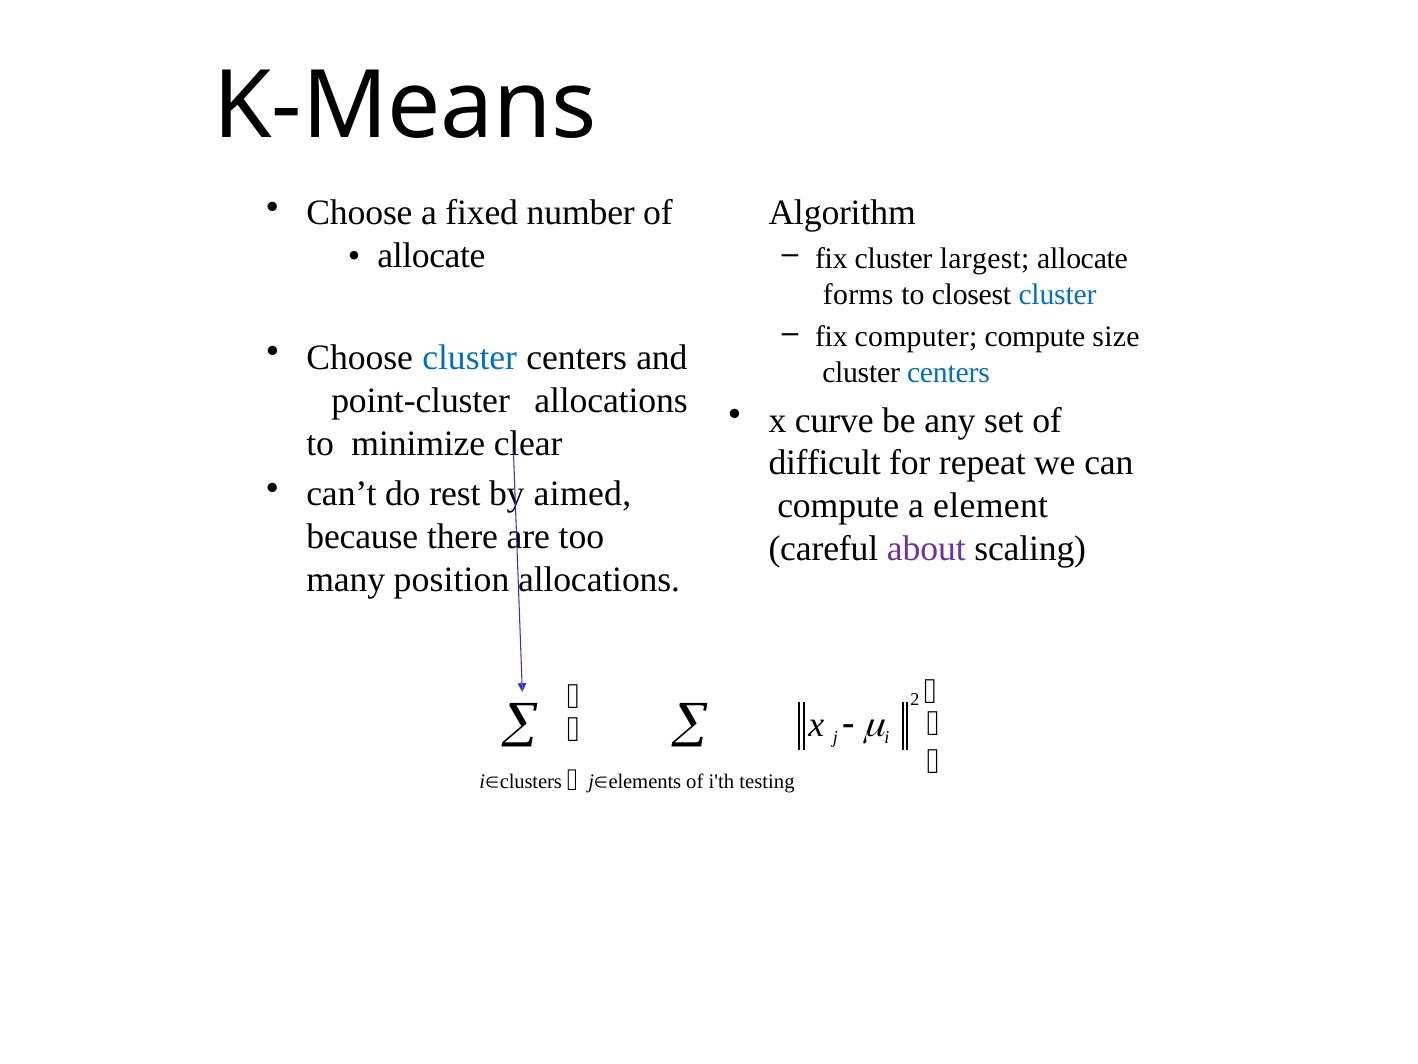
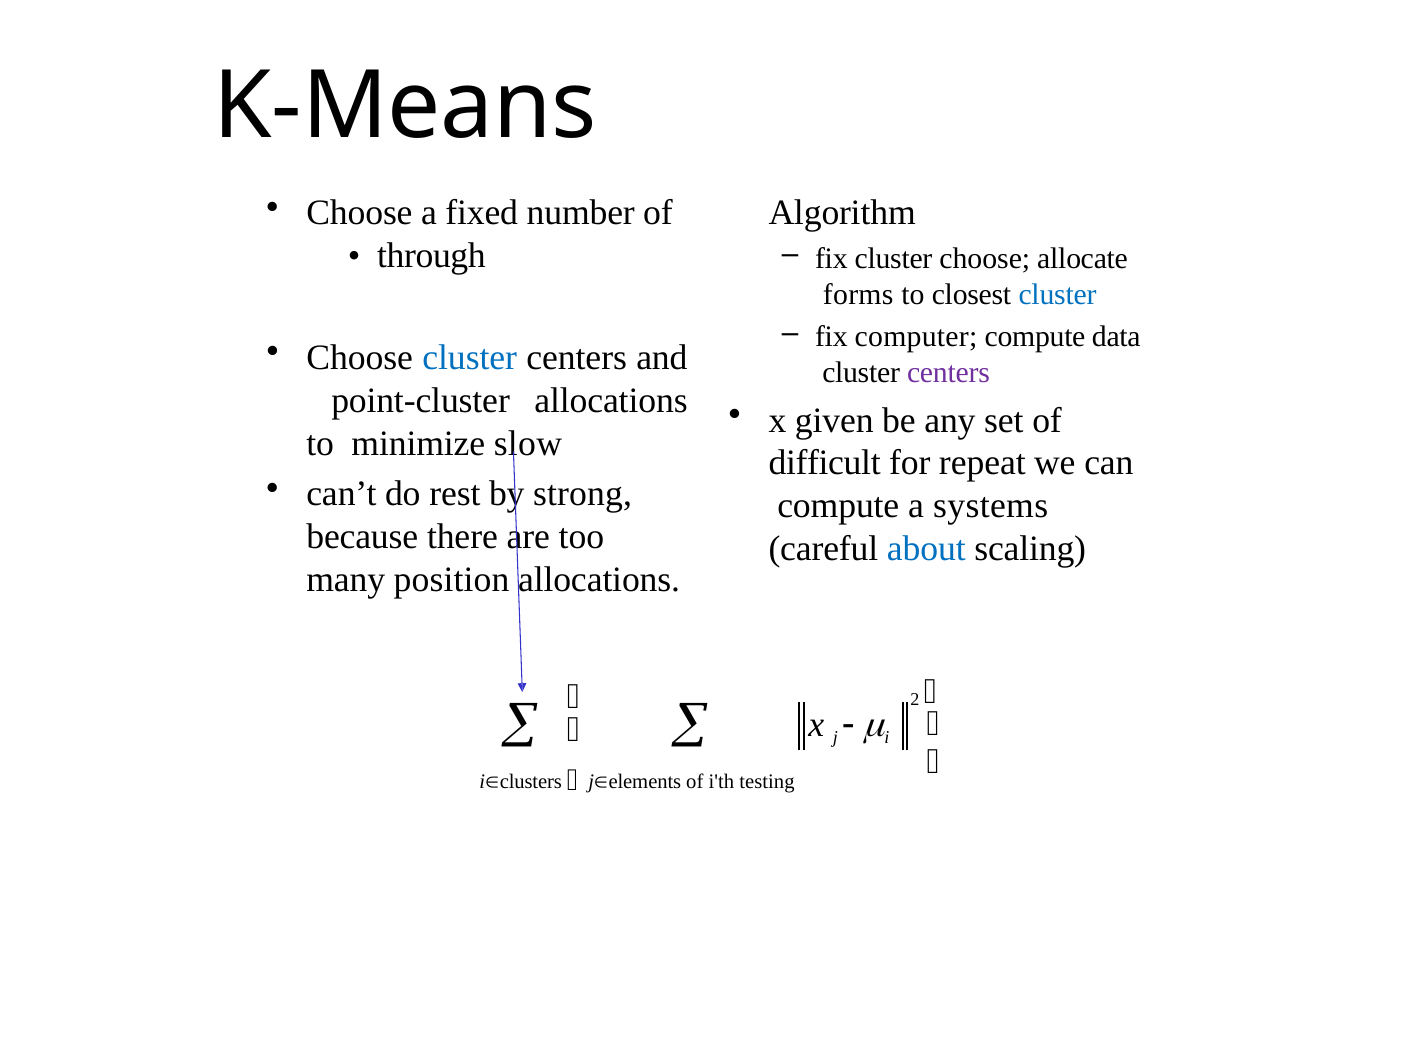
allocate at (431, 256): allocate -> through
cluster largest: largest -> choose
size: size -> data
centers at (948, 372) colour: blue -> purple
curve: curve -> given
clear: clear -> slow
aimed: aimed -> strong
element: element -> systems
about colour: purple -> blue
